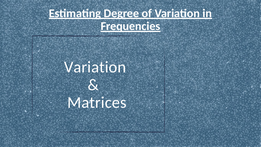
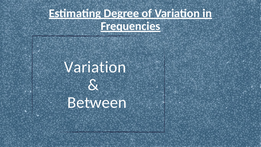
Matrices: Matrices -> Between
